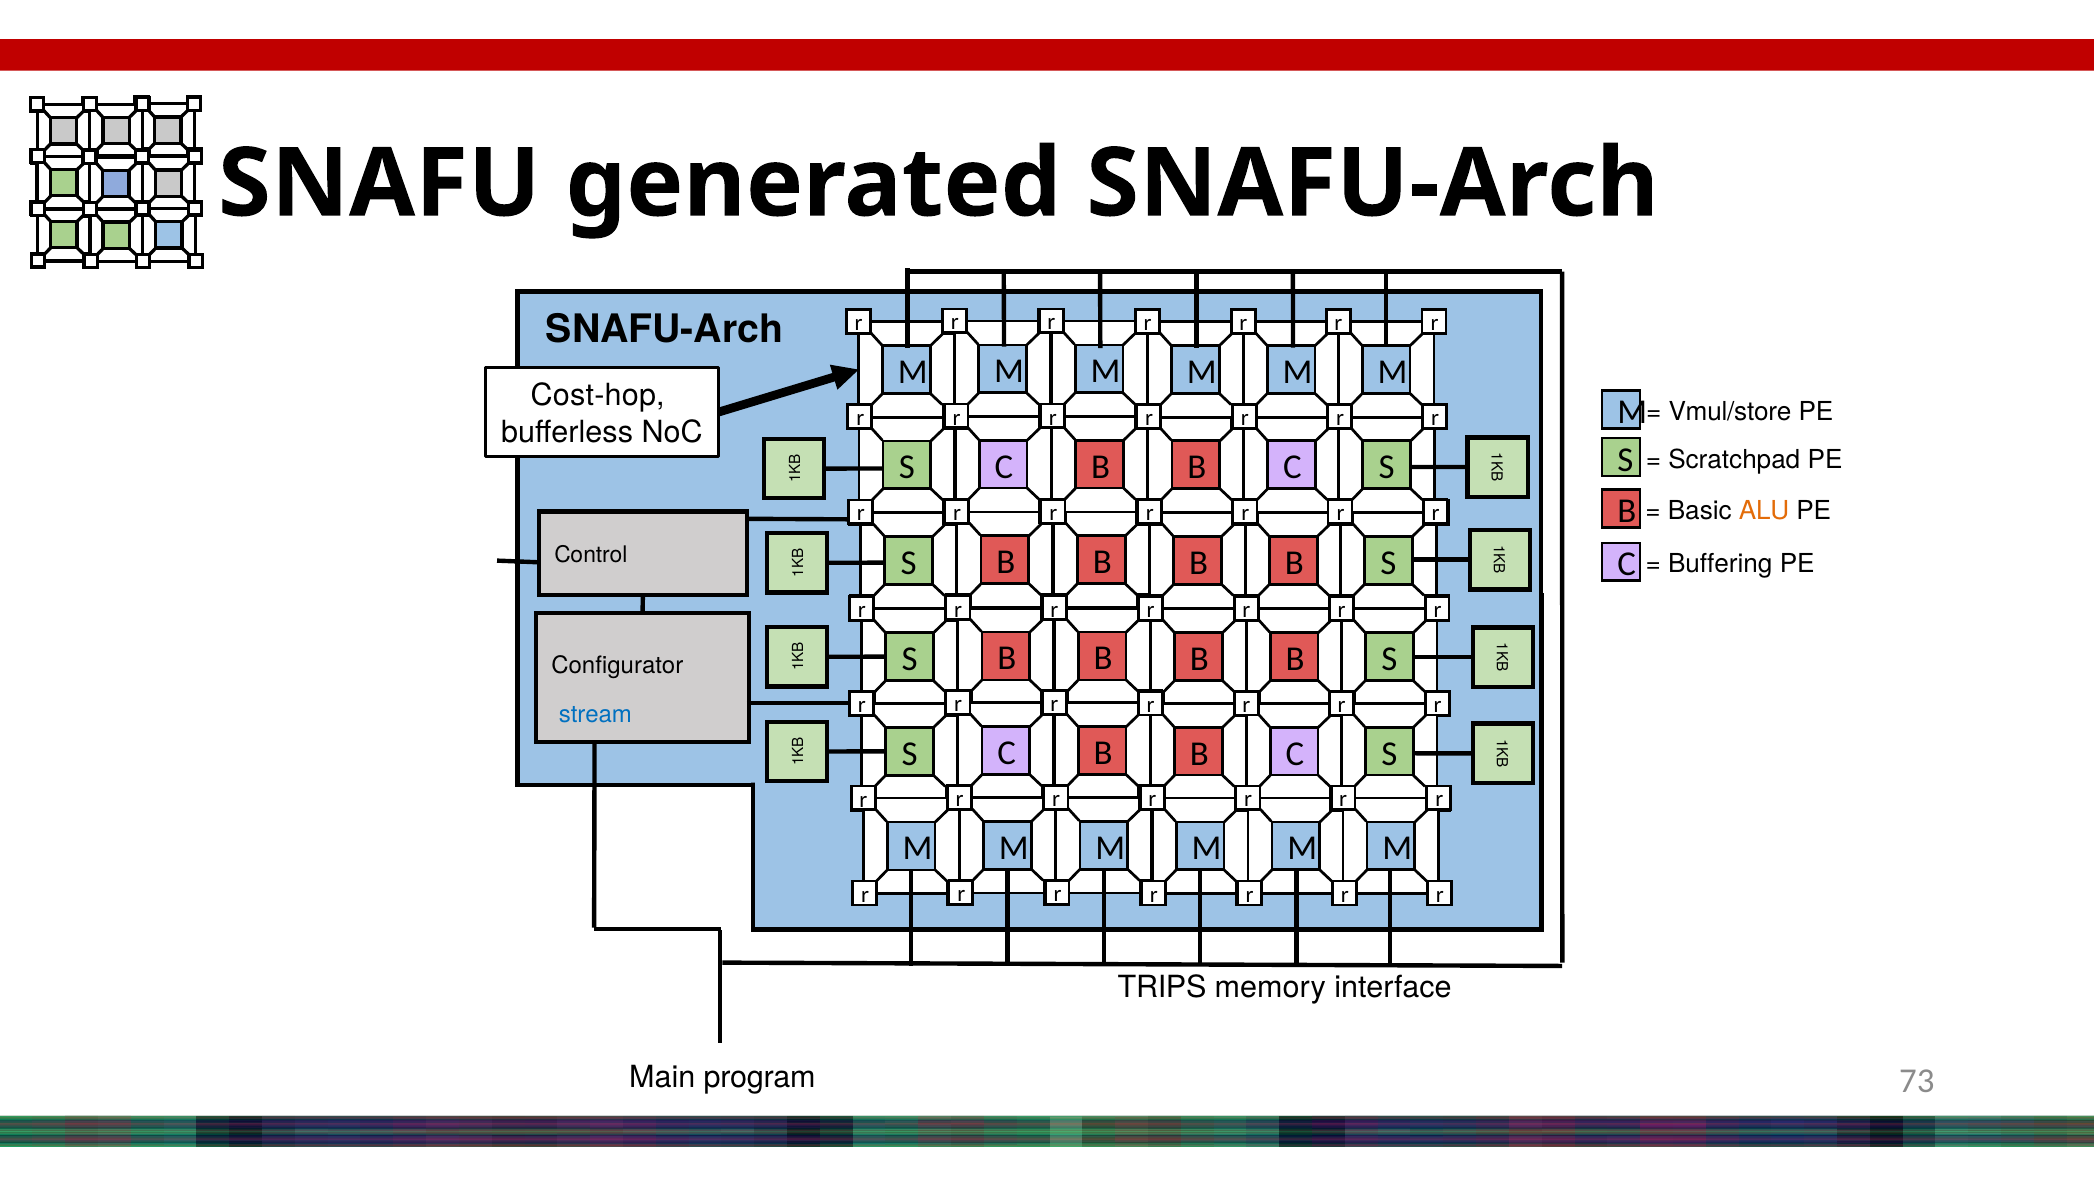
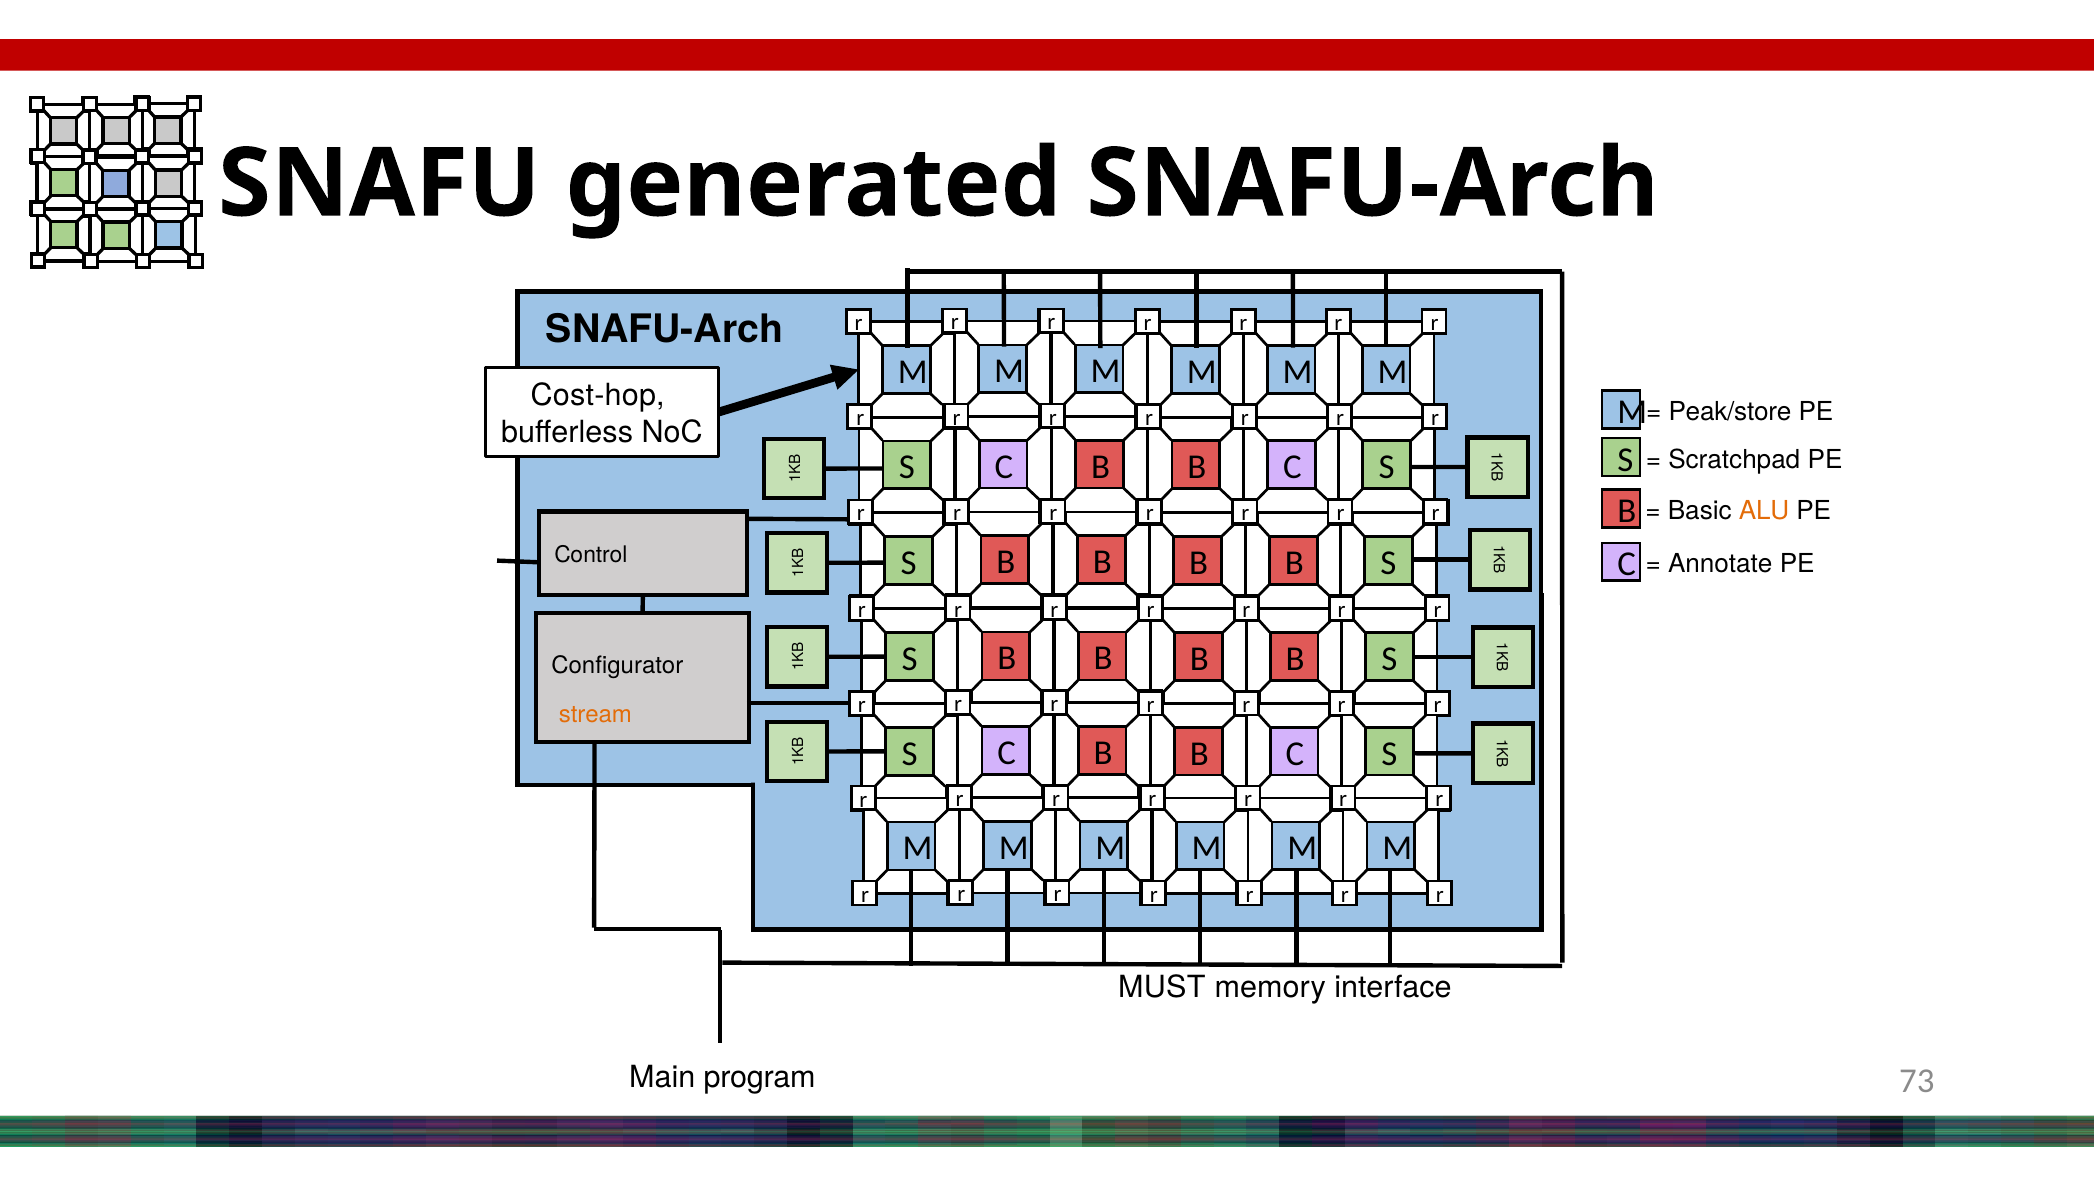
Vmul/store: Vmul/store -> Peak/store
Buffering: Buffering -> Annotate
stream colour: blue -> orange
TRIPS: TRIPS -> MUST
